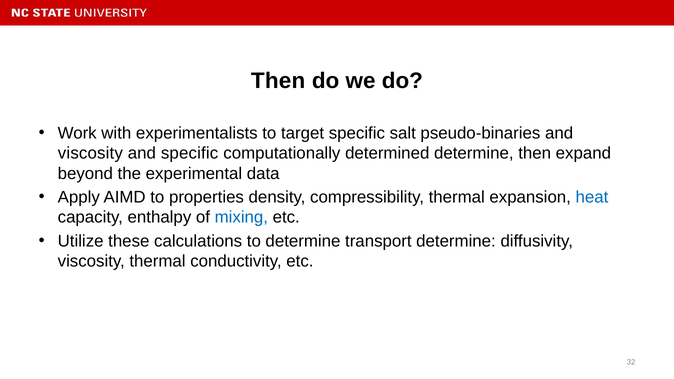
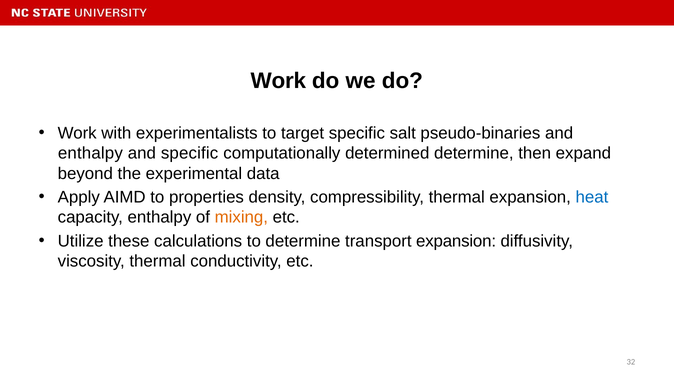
Then at (278, 81): Then -> Work
viscosity at (90, 153): viscosity -> enthalpy
mixing colour: blue -> orange
transport determine: determine -> expansion
